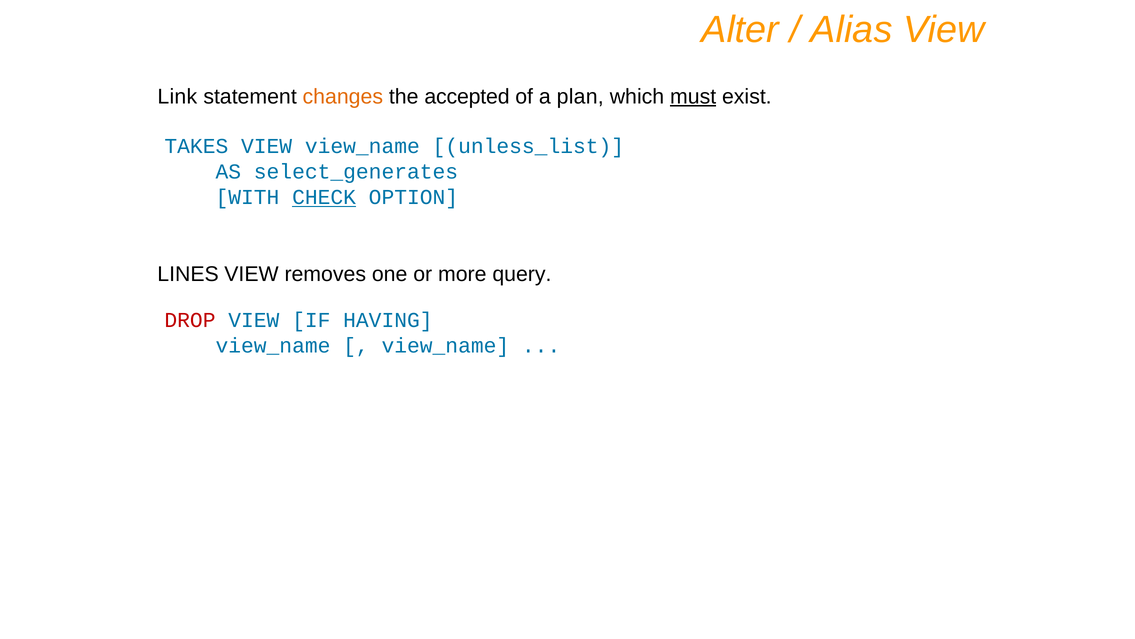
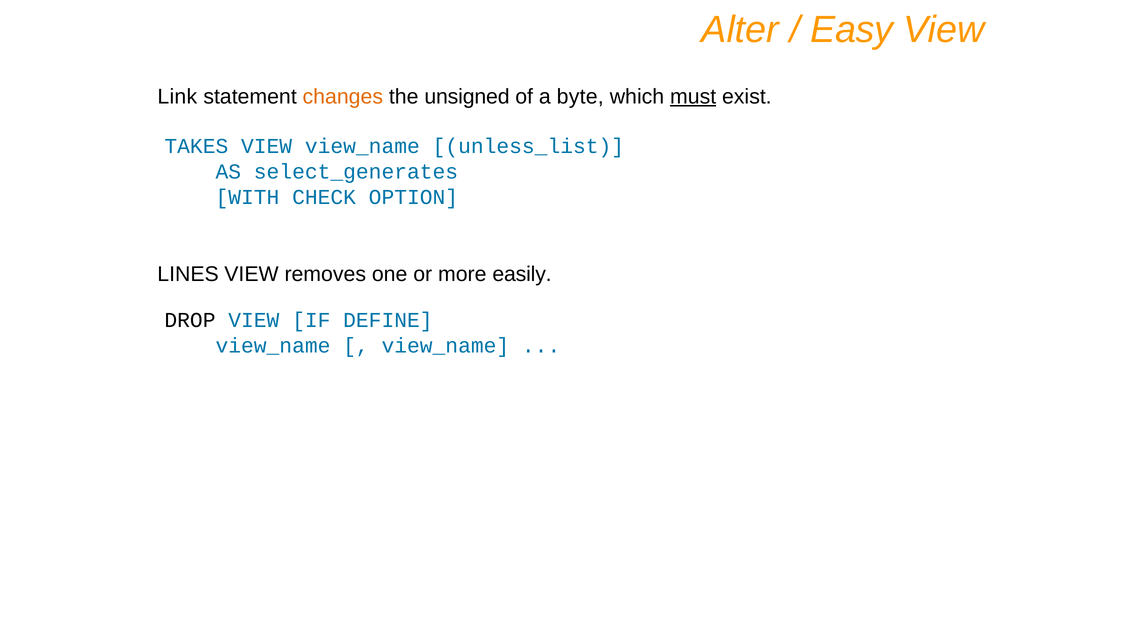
Alias: Alias -> Easy
accepted: accepted -> unsigned
plan: plan -> byte
CHECK underline: present -> none
query: query -> easily
DROP colour: red -> black
HAVING: HAVING -> DEFINE
